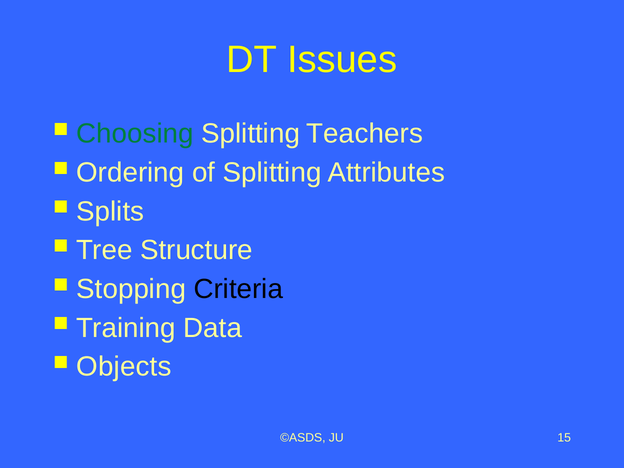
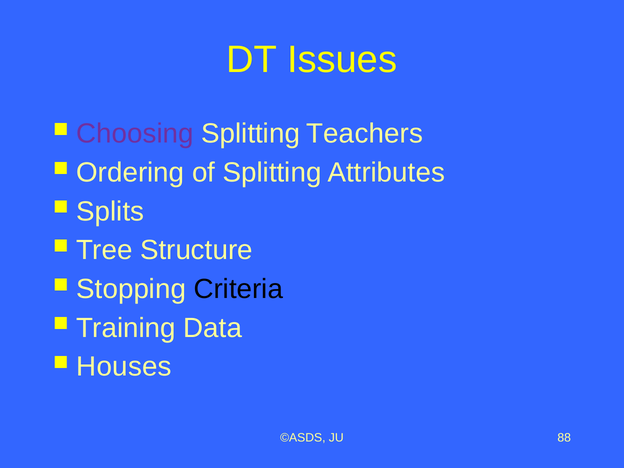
Choosing colour: green -> purple
Objects: Objects -> Houses
15: 15 -> 88
